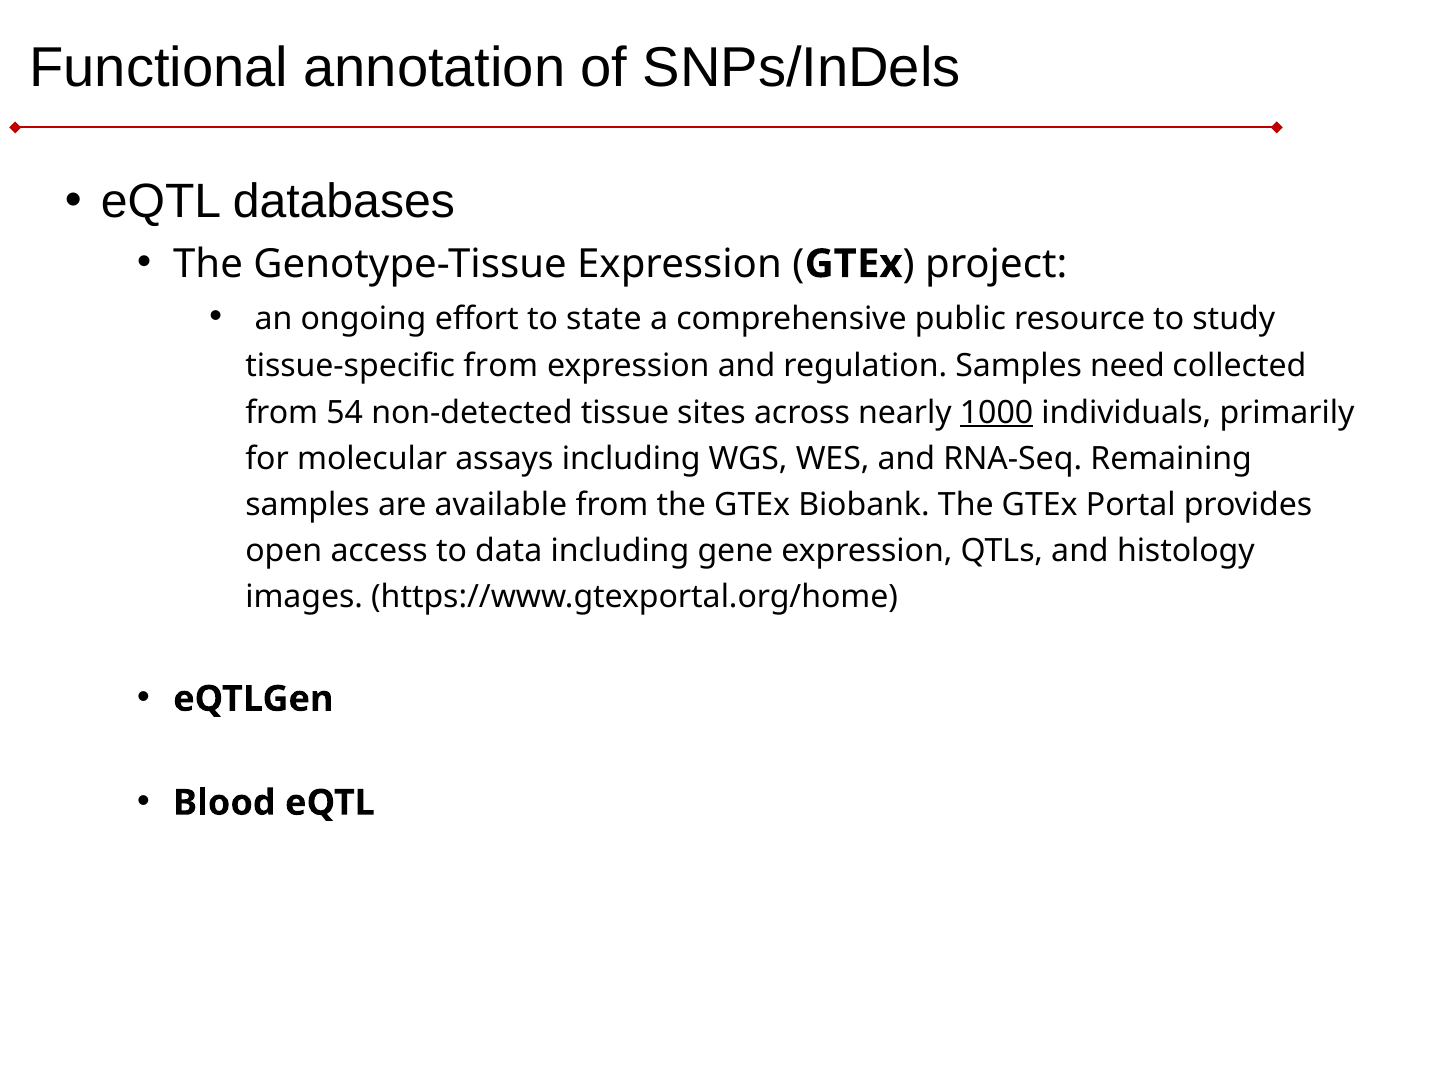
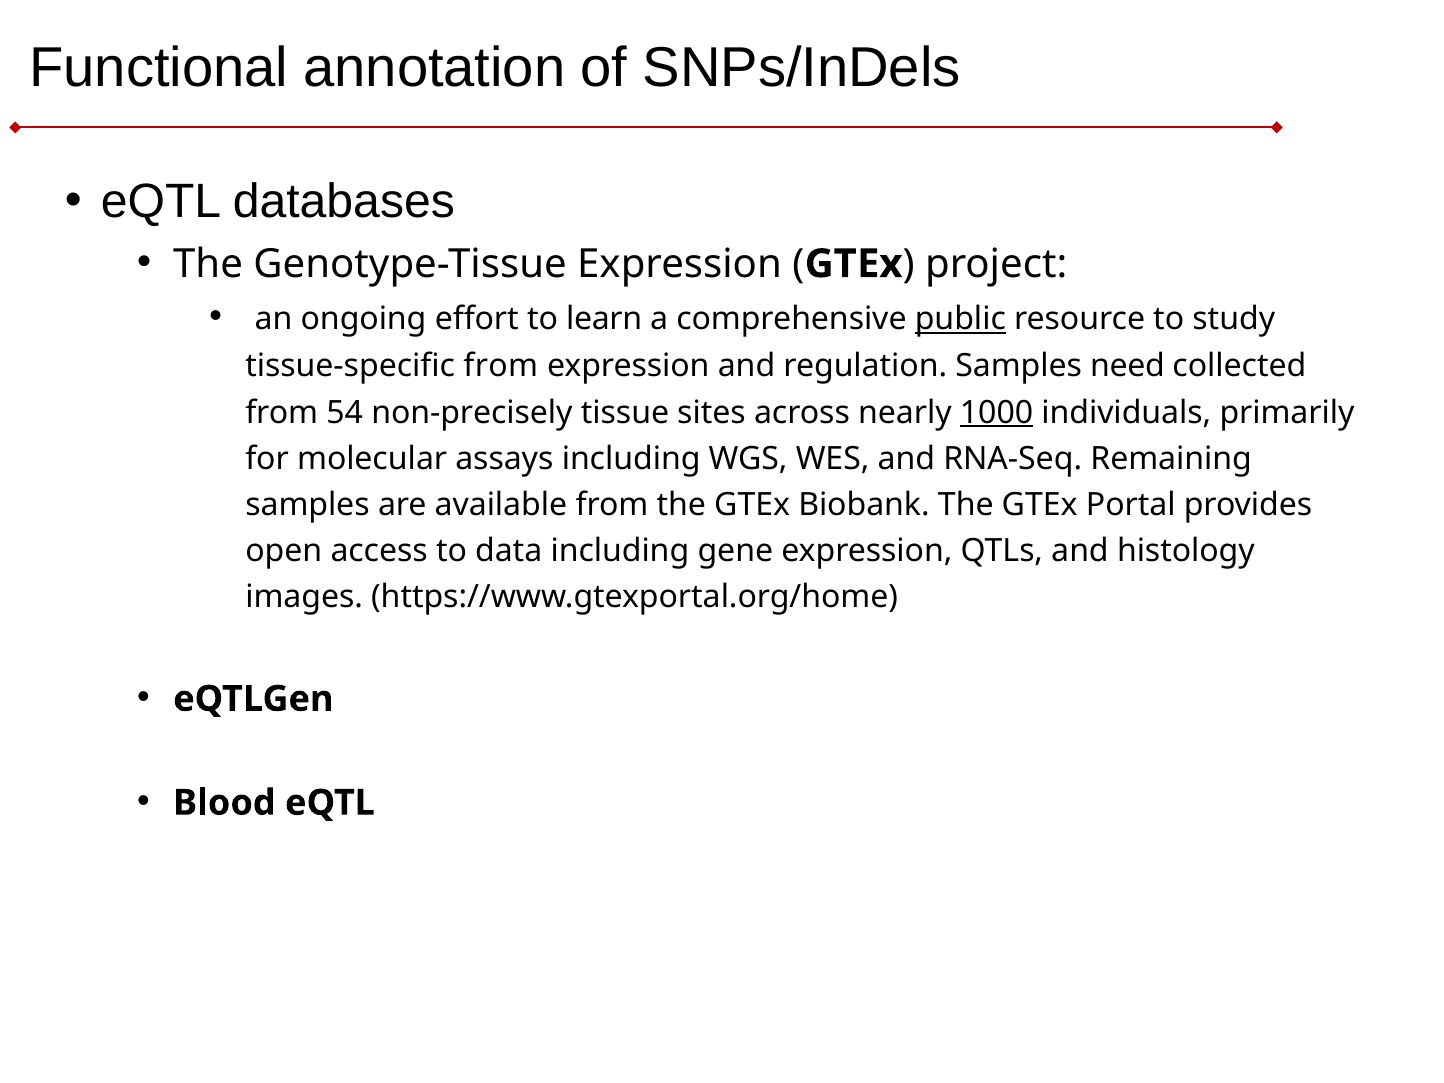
state: state -> learn
public underline: none -> present
non-detected: non-detected -> non-precisely
